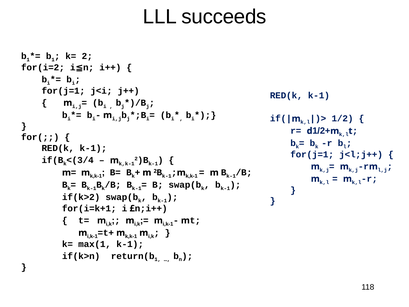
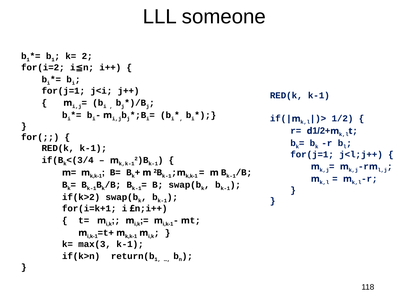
succeeds: succeeds -> someone
max(1: max(1 -> max(3
